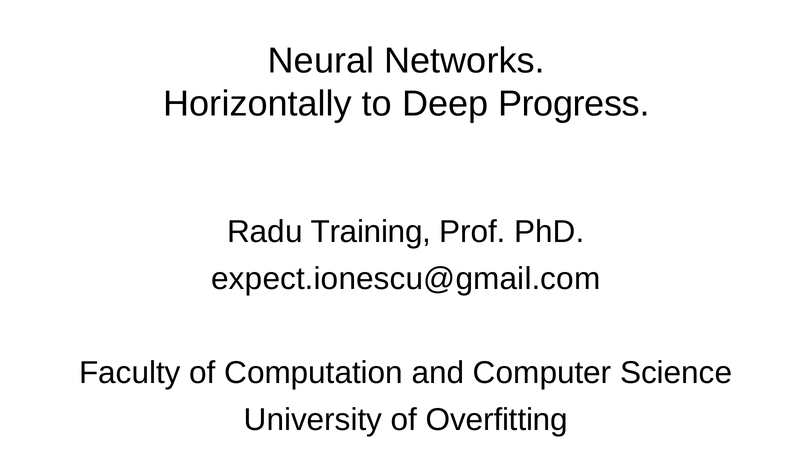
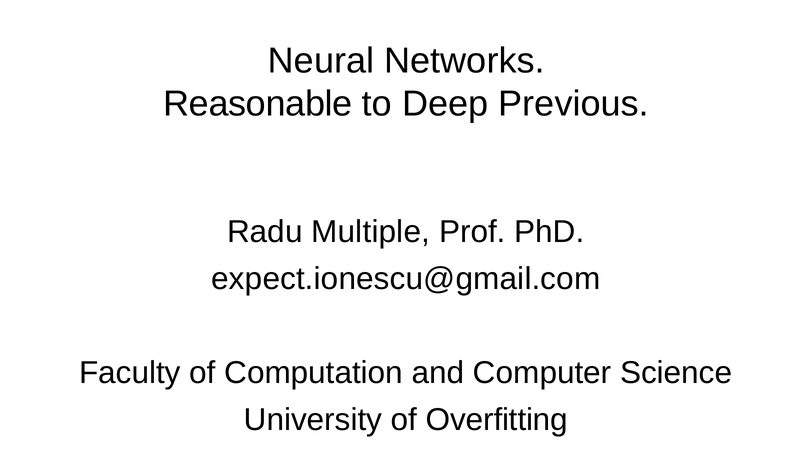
Horizontally: Horizontally -> Reasonable
Progress: Progress -> Previous
Training: Training -> Multiple
